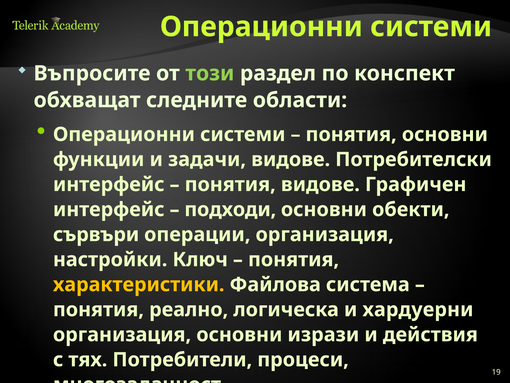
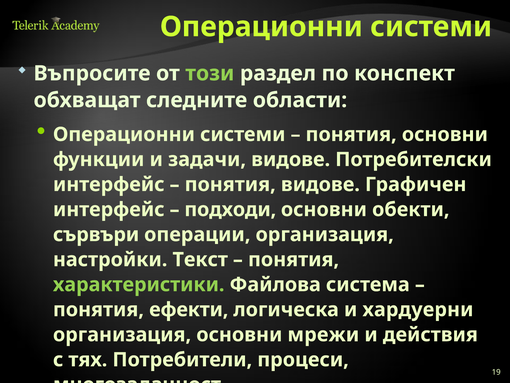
Ключ: Ключ -> Текст
характеристики colour: yellow -> light green
реално: реално -> ефекти
изрази: изрази -> мрежи
